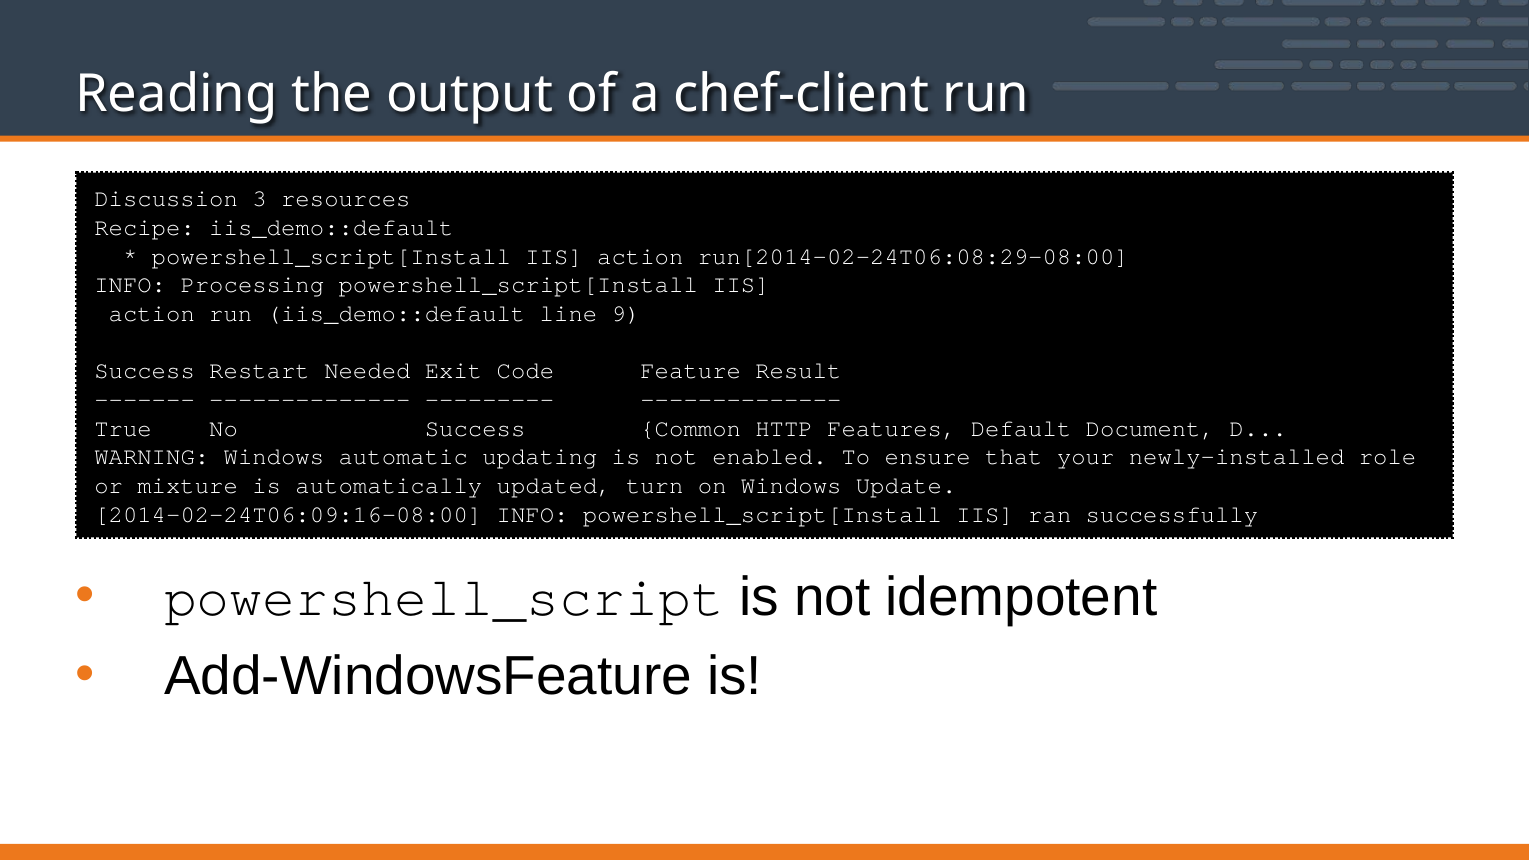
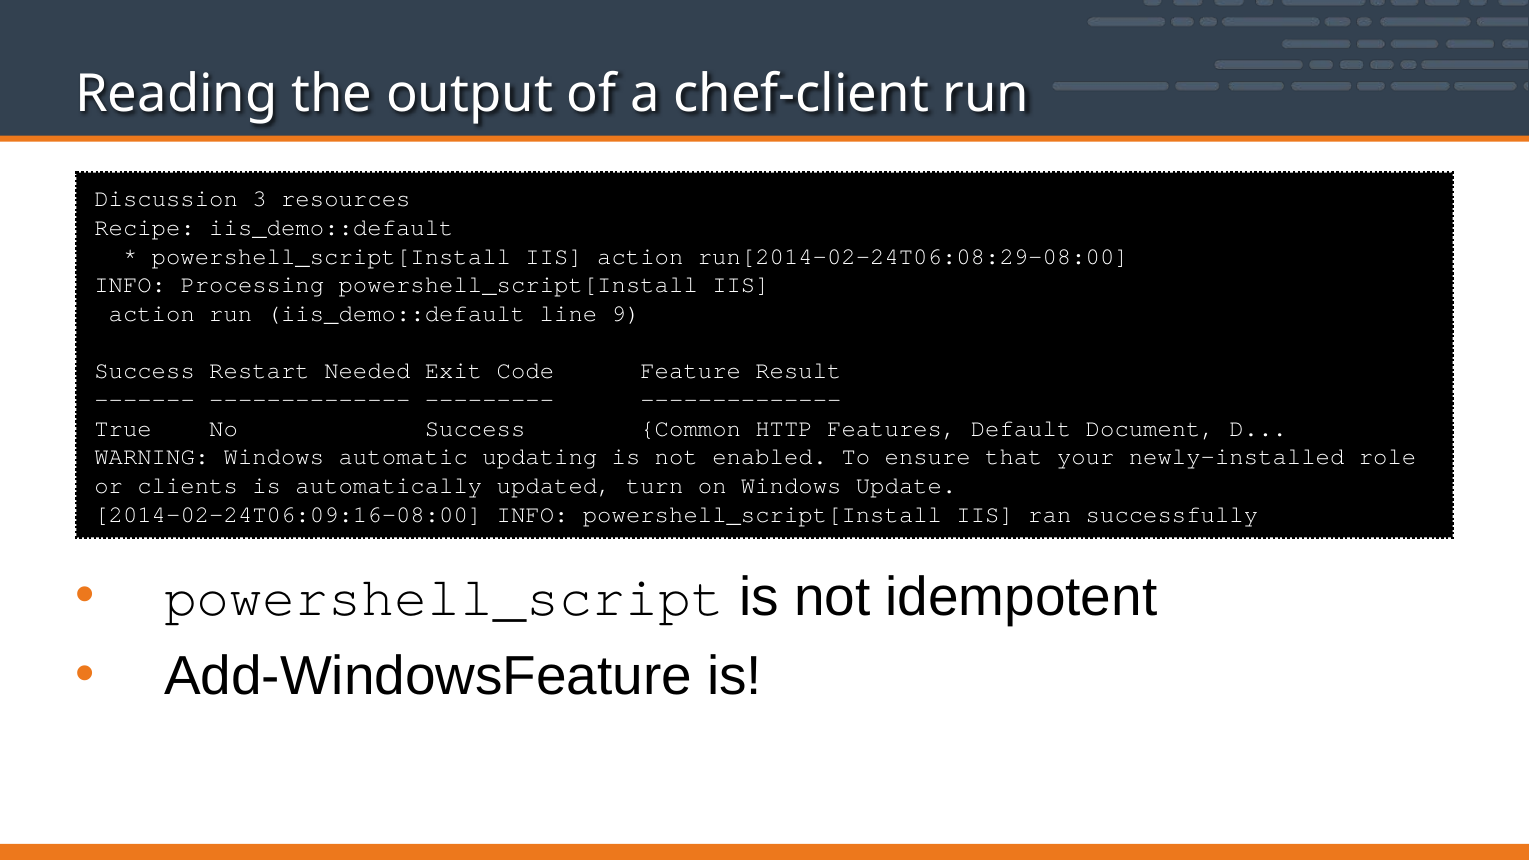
mixture: mixture -> clients
